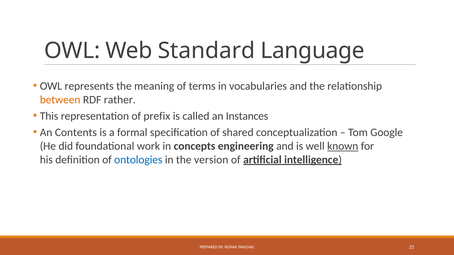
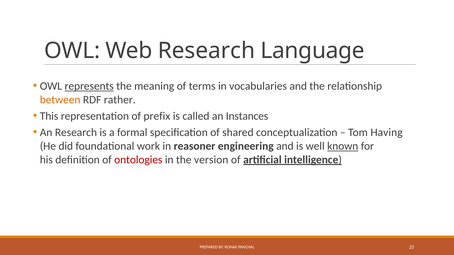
Web Standard: Standard -> Research
represents underline: none -> present
An Contents: Contents -> Research
Google: Google -> Having
concepts: concepts -> reasoner
ontologies colour: blue -> red
